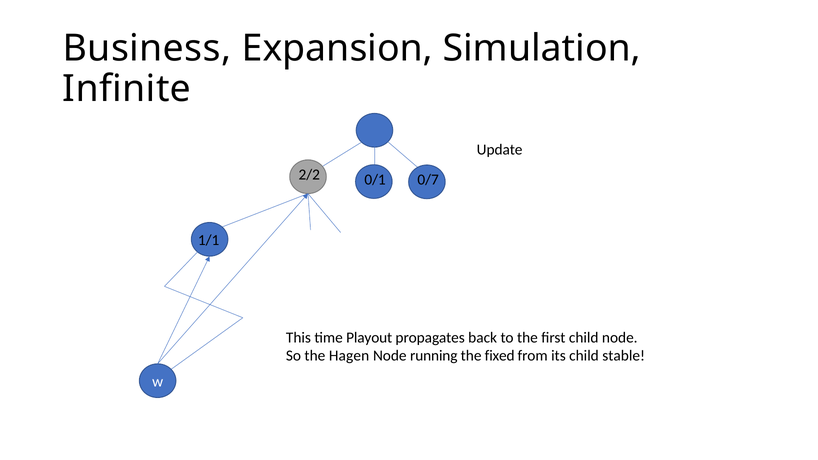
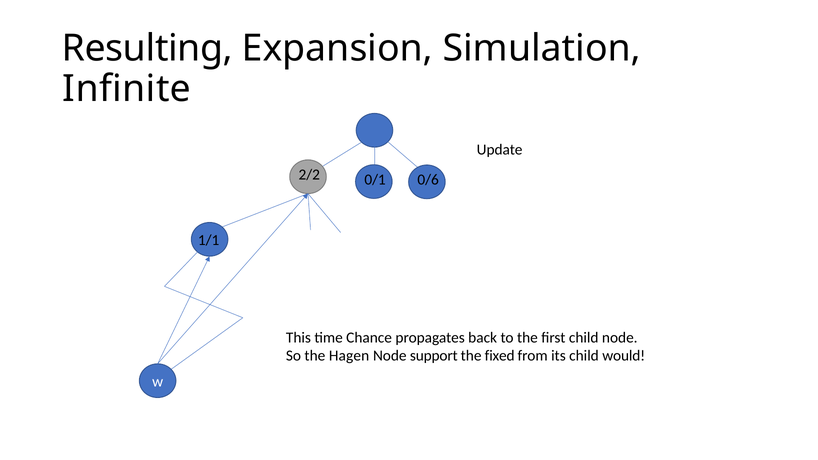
Business: Business -> Resulting
0/7: 0/7 -> 0/6
Playout: Playout -> Chance
running: running -> support
stable: stable -> would
